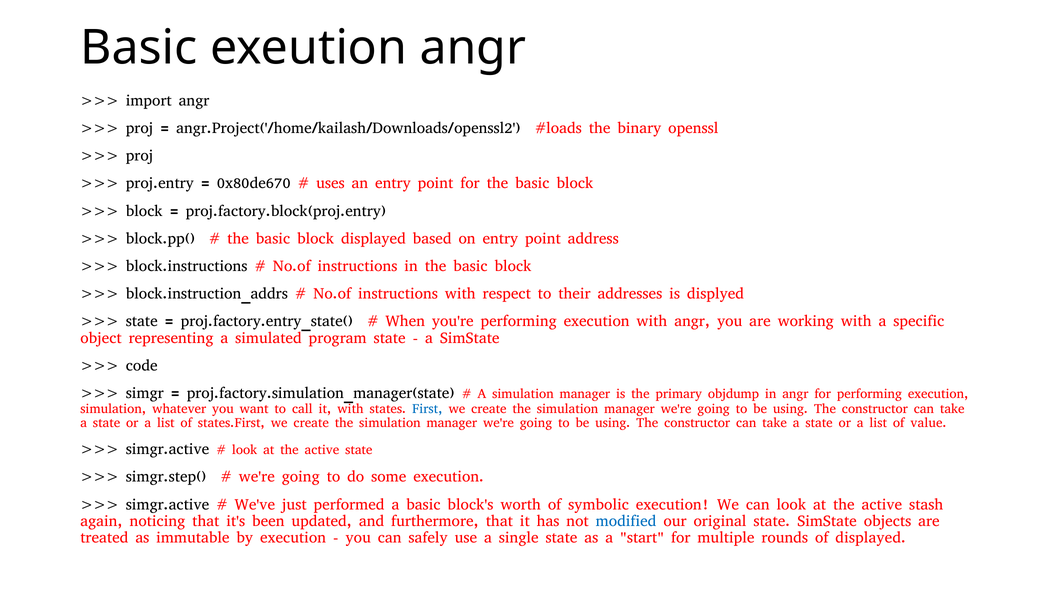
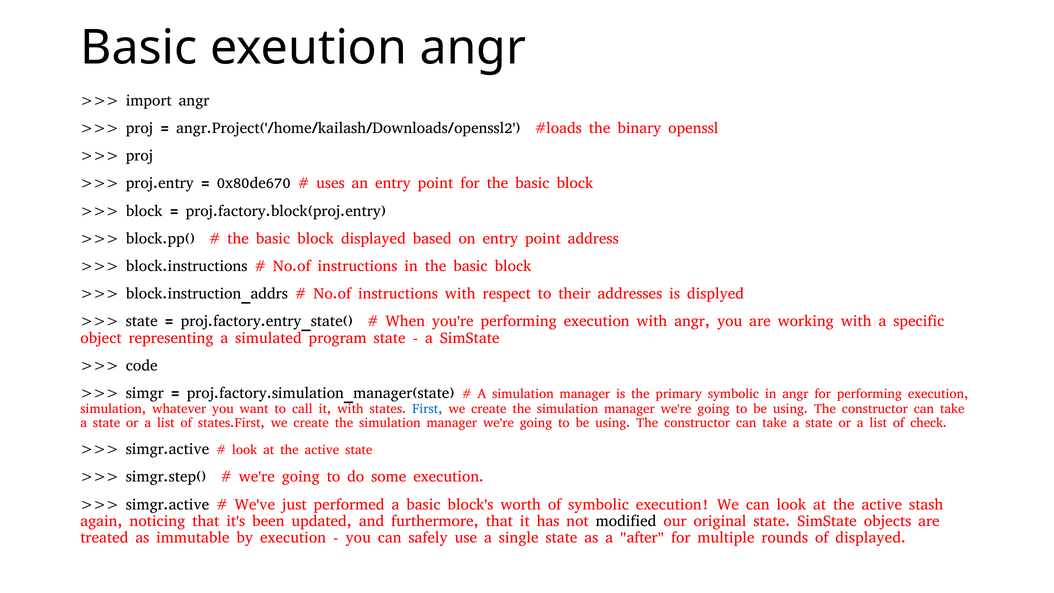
primary objdump: objdump -> symbolic
value: value -> check
modified colour: blue -> black
start: start -> after
